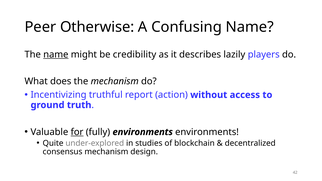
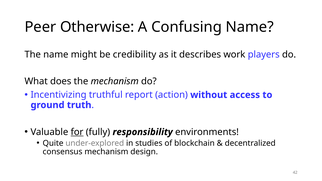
name at (56, 54) underline: present -> none
lazily: lazily -> work
fully environments: environments -> responsibility
